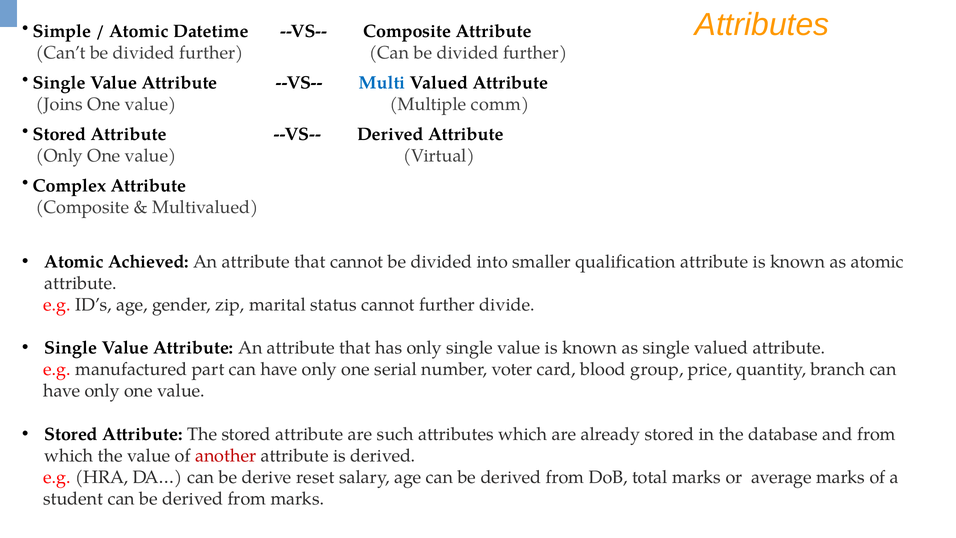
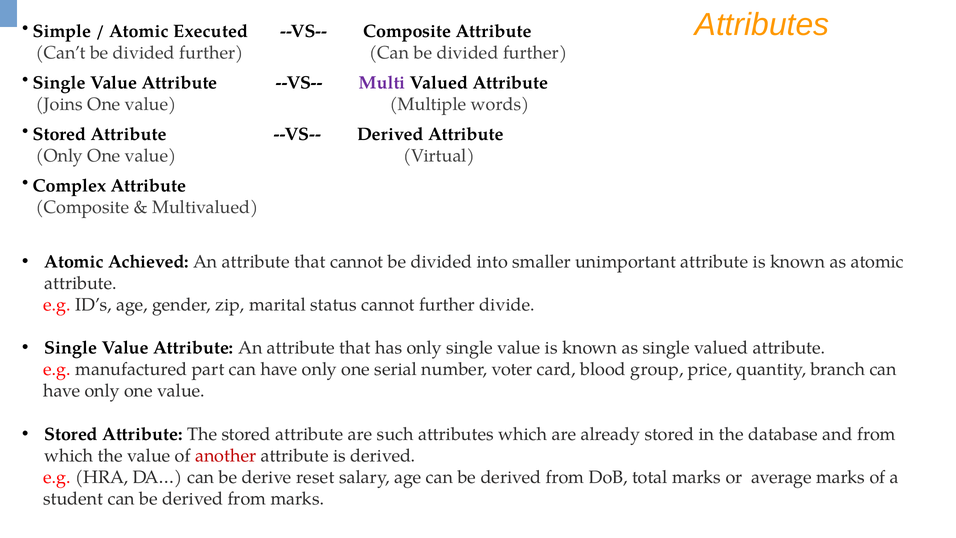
Datetime: Datetime -> Executed
Multi colour: blue -> purple
comm: comm -> words
qualification: qualification -> unimportant
